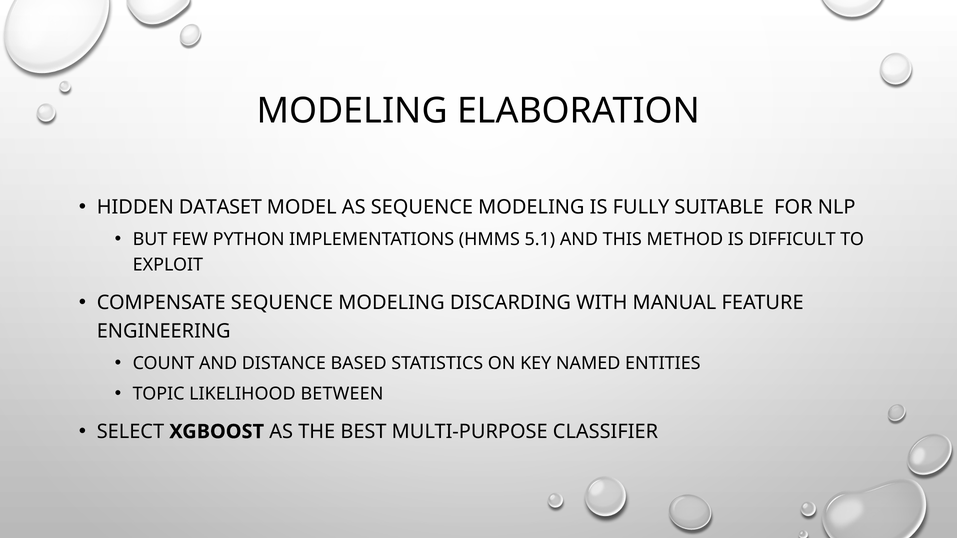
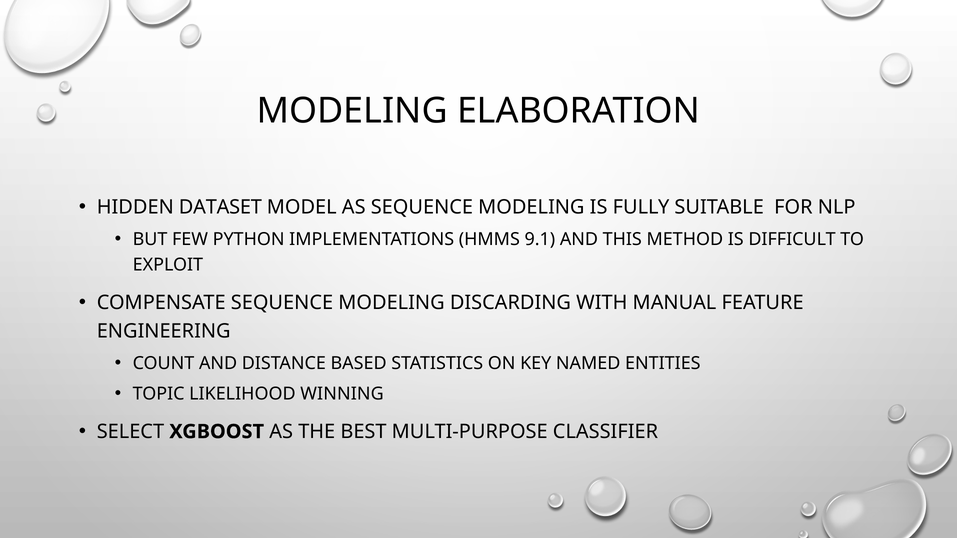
5.1: 5.1 -> 9.1
BETWEEN: BETWEEN -> WINNING
